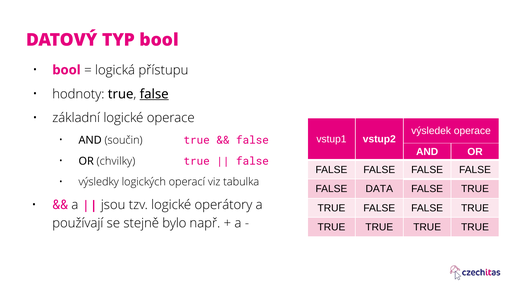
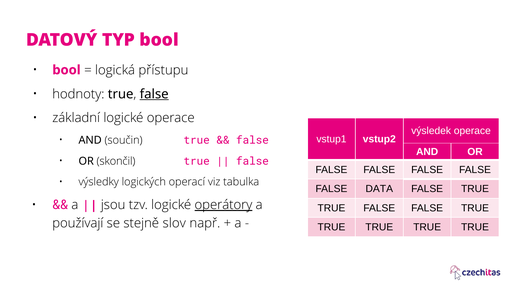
chvilky: chvilky -> skončil
operátory underline: none -> present
bylo: bylo -> slov
